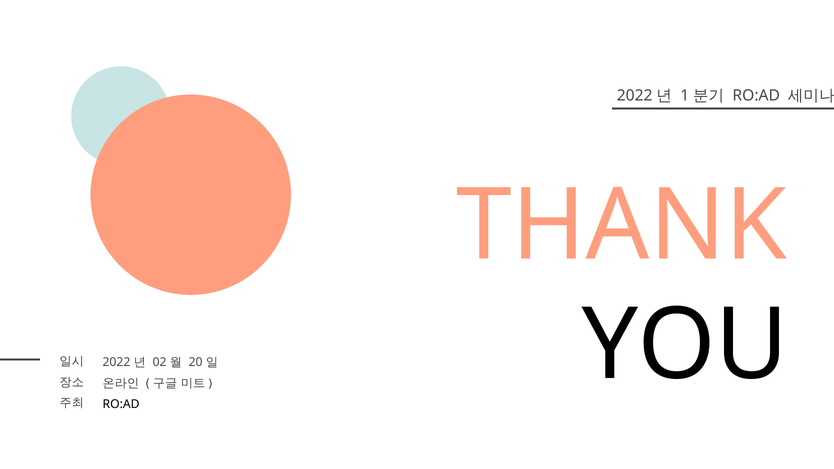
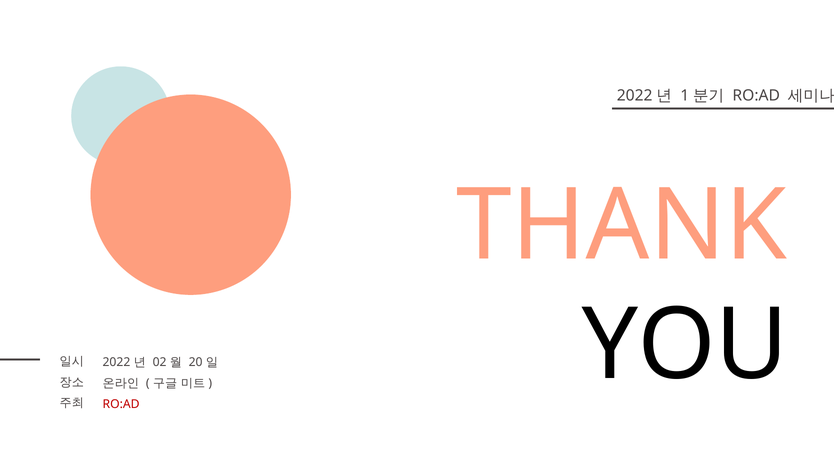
RO:AD at (121, 404) colour: black -> red
